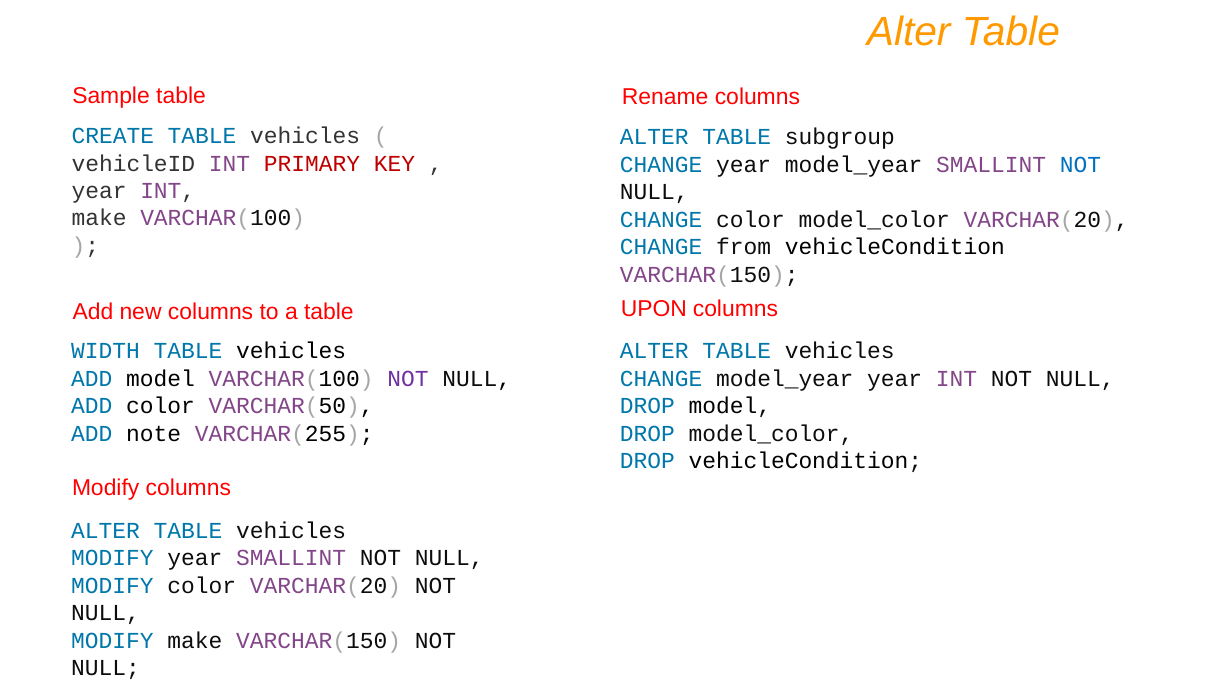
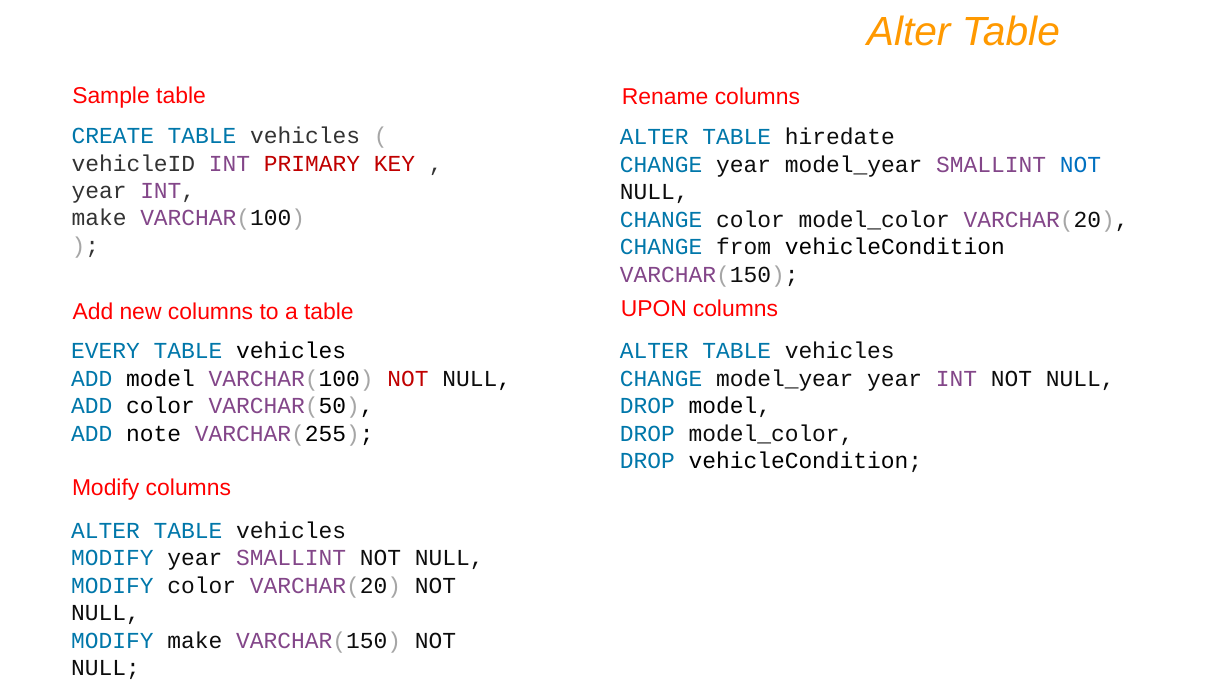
subgroup: subgroup -> hiredate
WIDTH: WIDTH -> EVERY
NOT at (408, 379) colour: purple -> red
